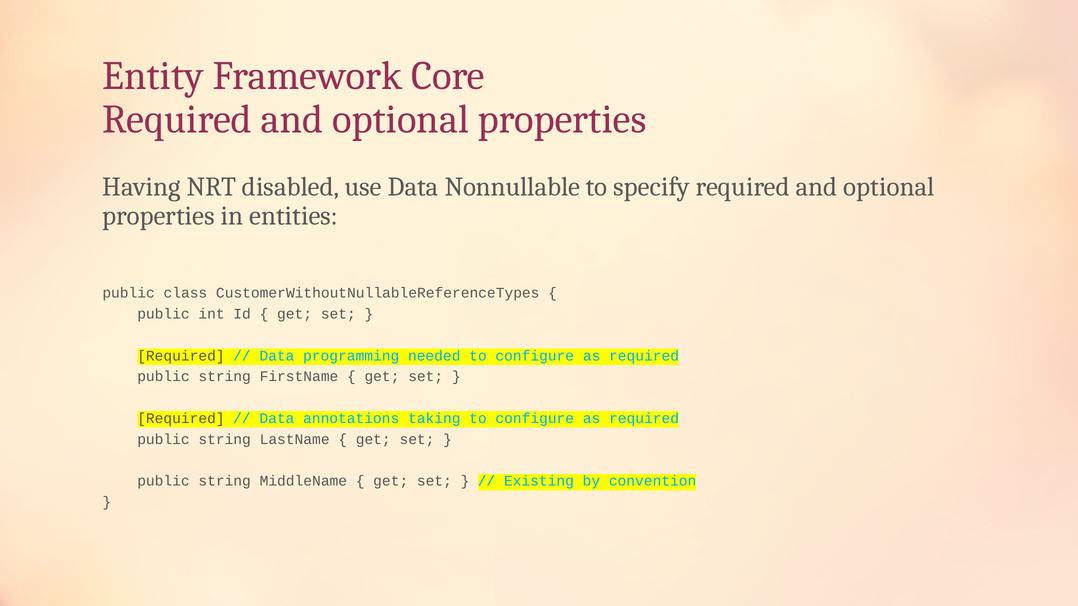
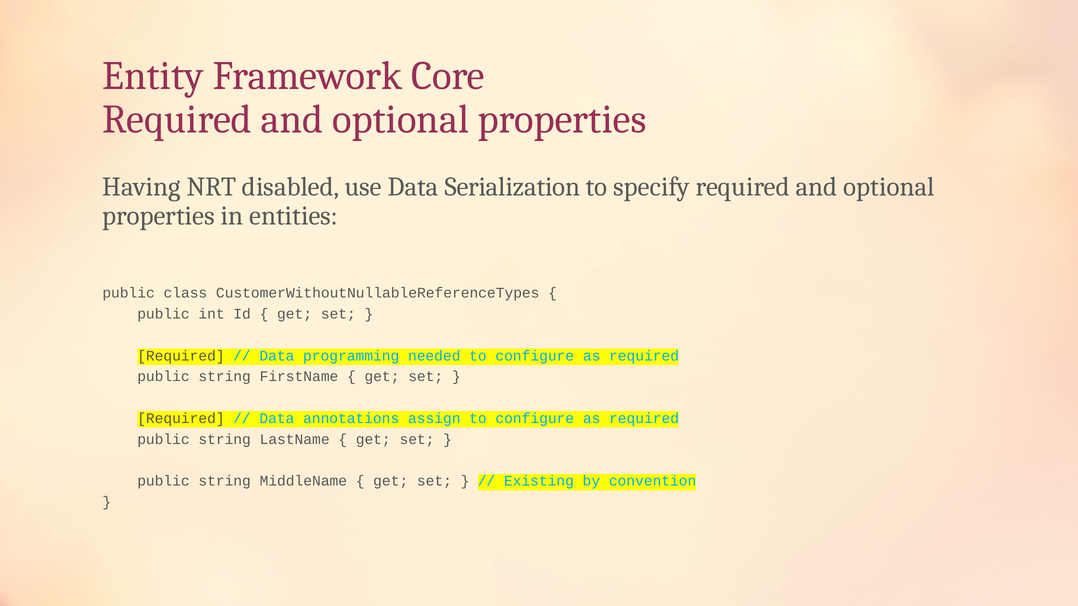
Nonnullable: Nonnullable -> Serialization
taking: taking -> assign
